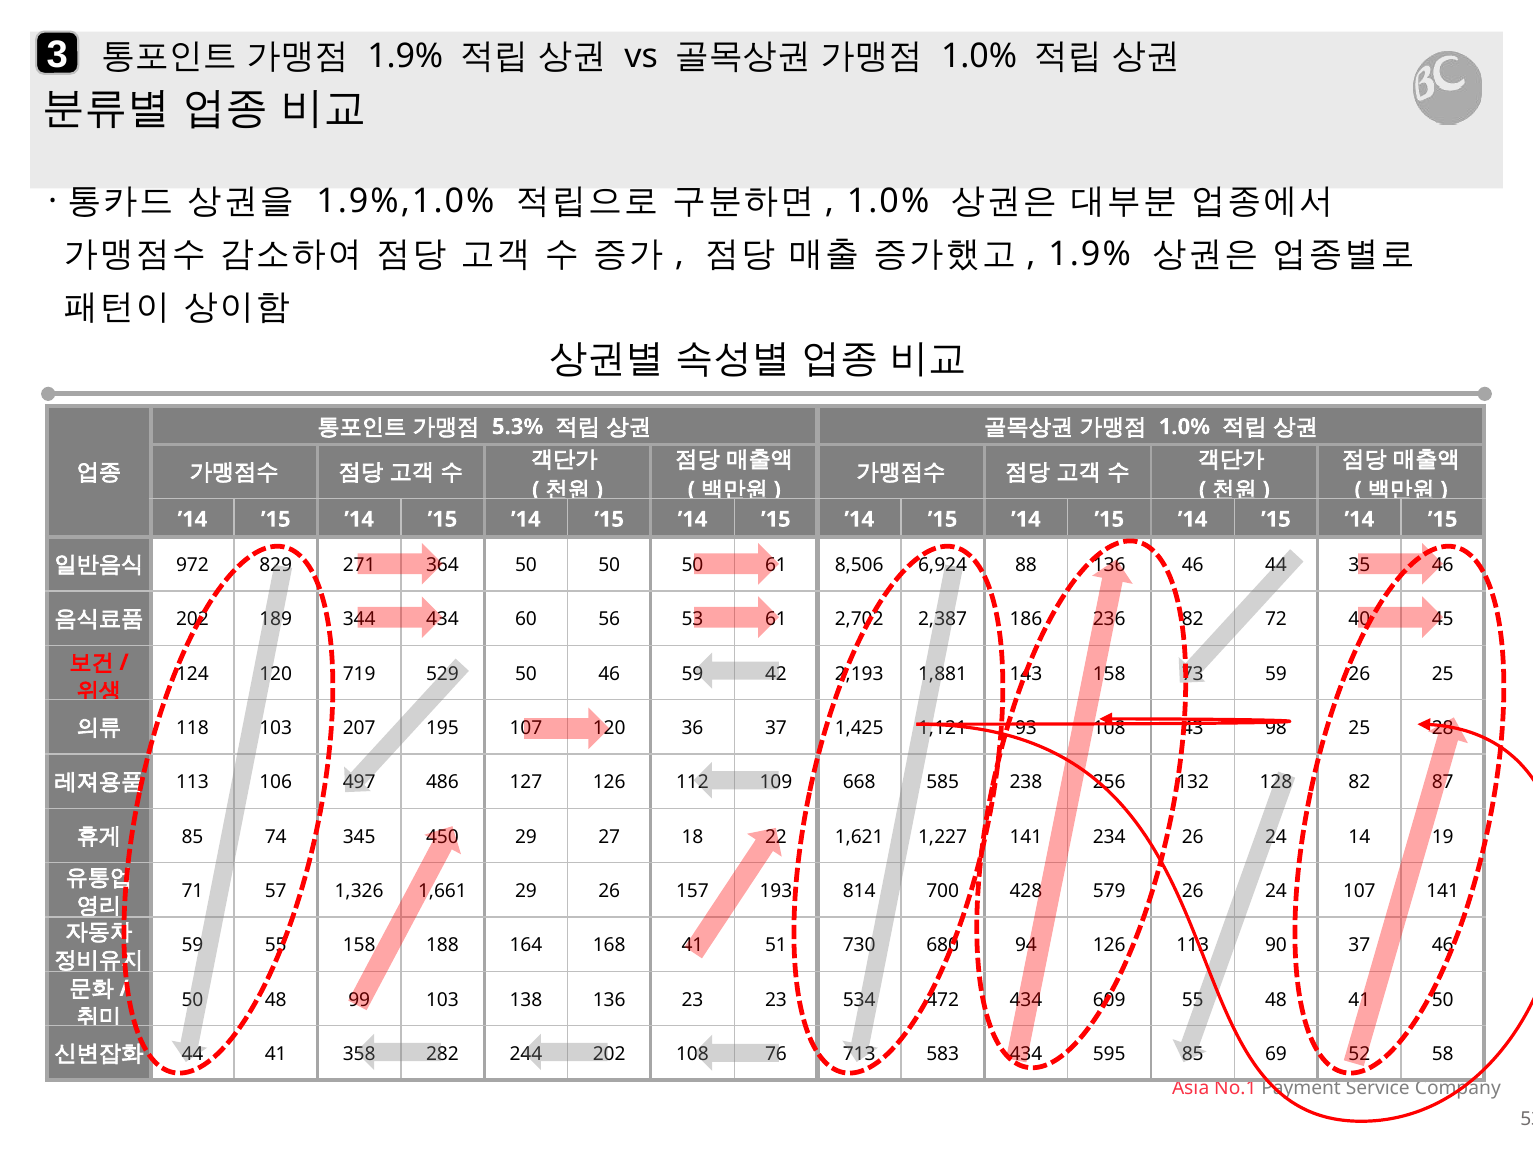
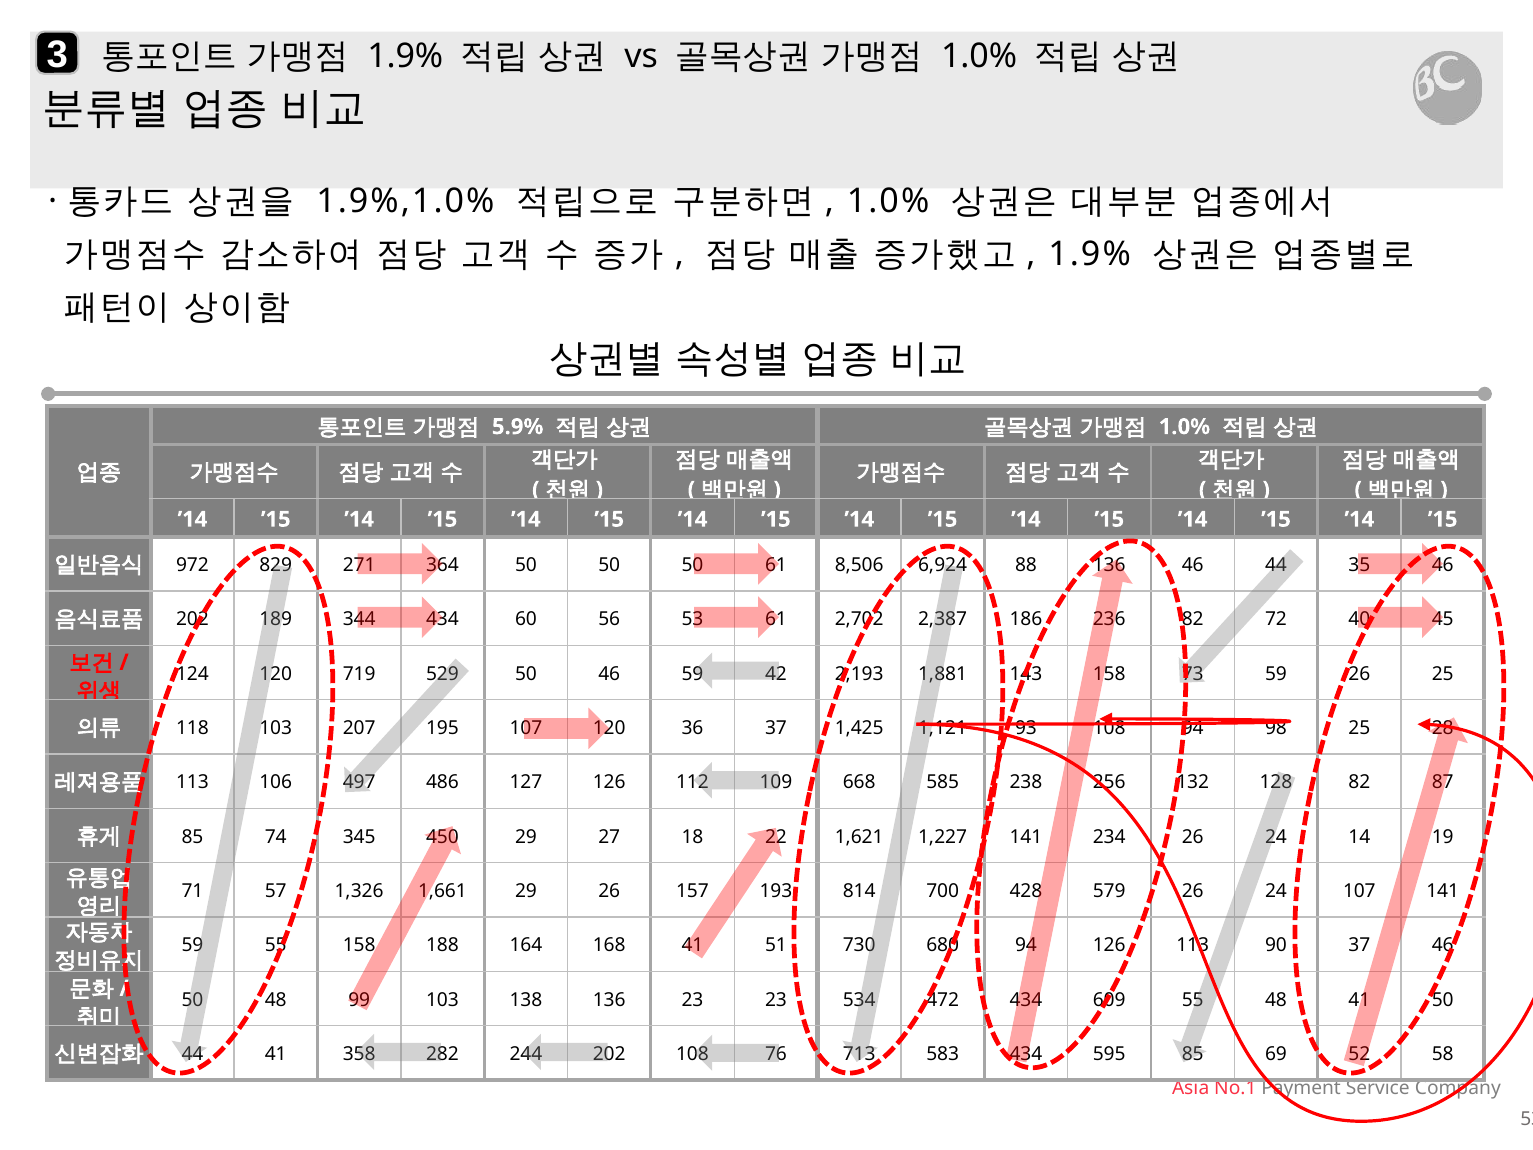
5.3%: 5.3% -> 5.9%
43 at (1193, 728): 43 -> 94
